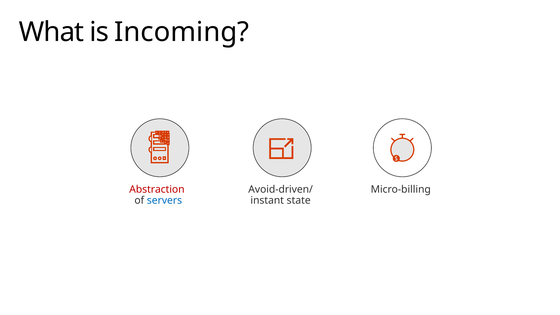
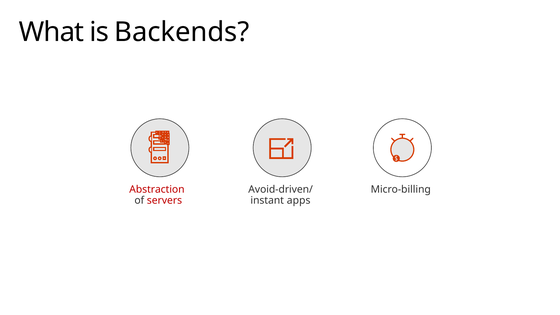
Incoming: Incoming -> Backends
servers colour: blue -> red
state: state -> apps
